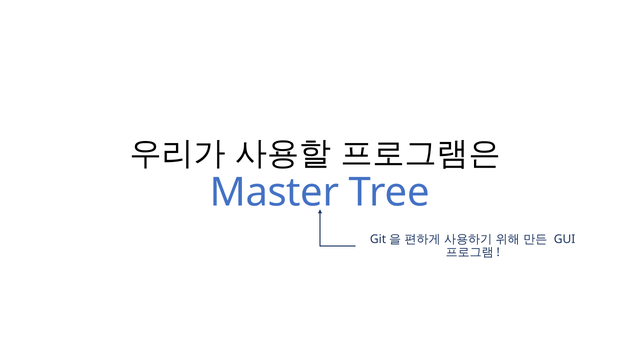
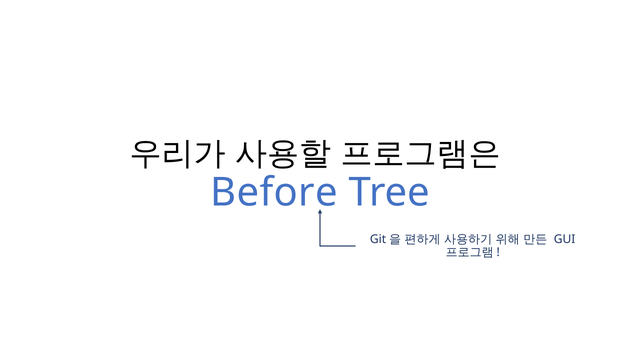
Master: Master -> Before
